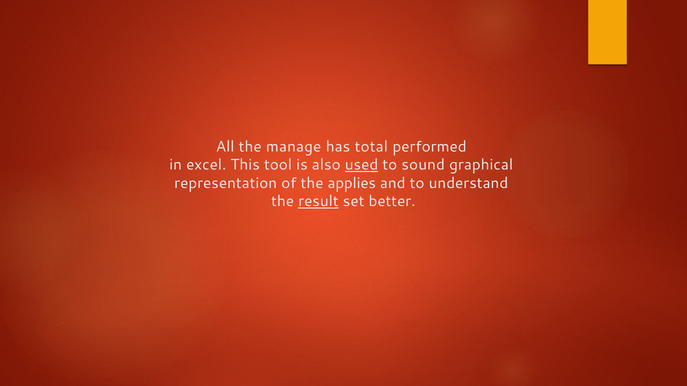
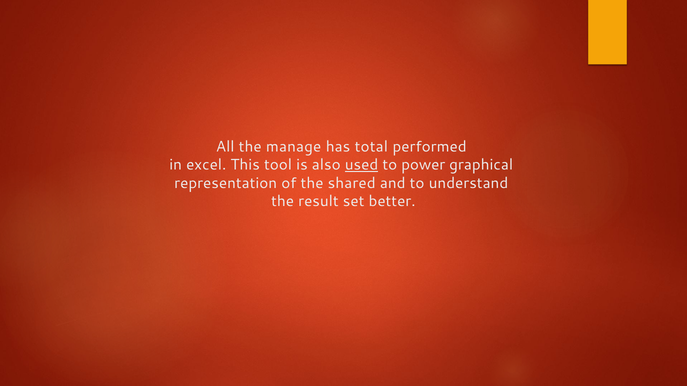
sound: sound -> power
applies: applies -> shared
result underline: present -> none
